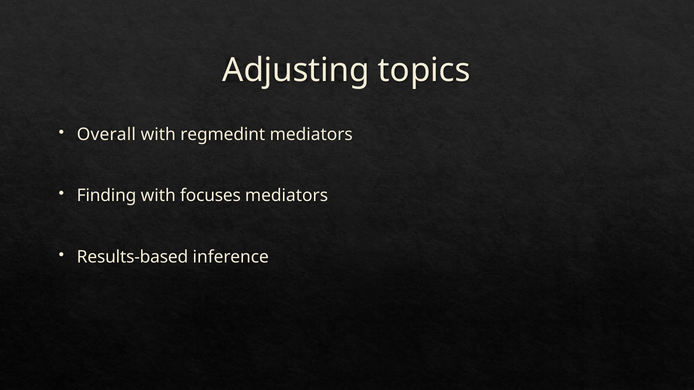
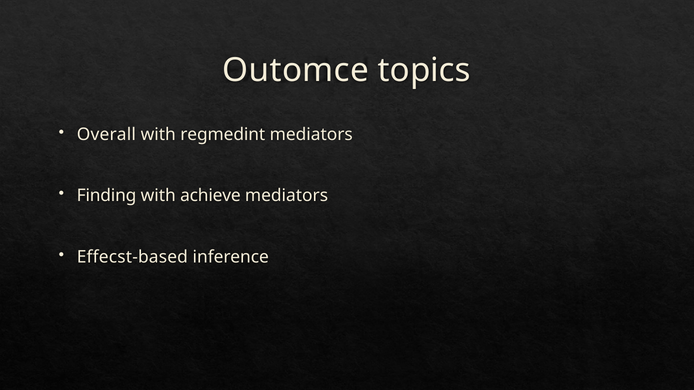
Adjusting: Adjusting -> Outomce
focuses: focuses -> achieve
Results-based: Results-based -> Effecst-based
